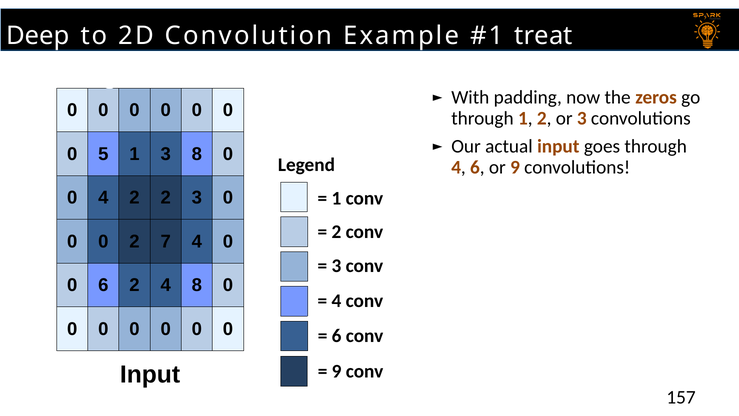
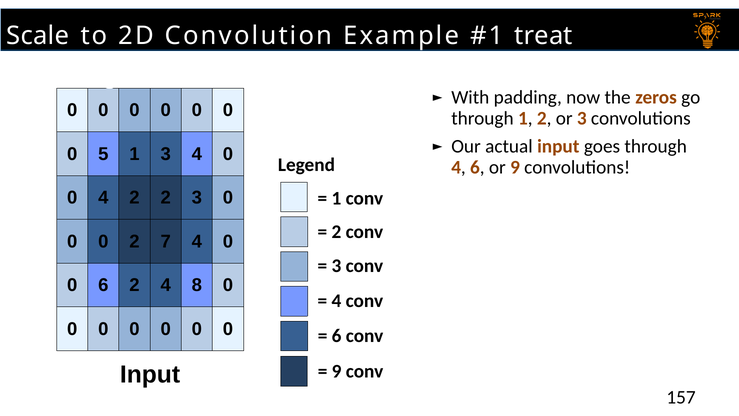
Deep: Deep -> Scale
3 8: 8 -> 4
